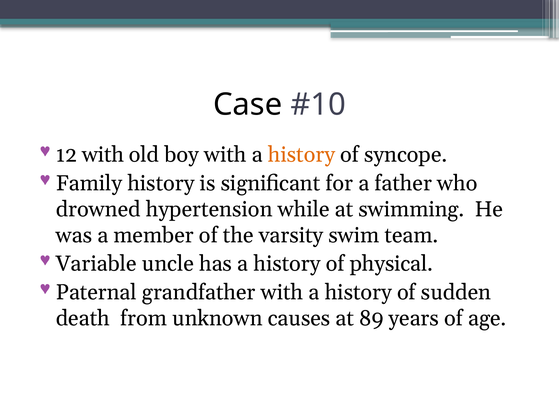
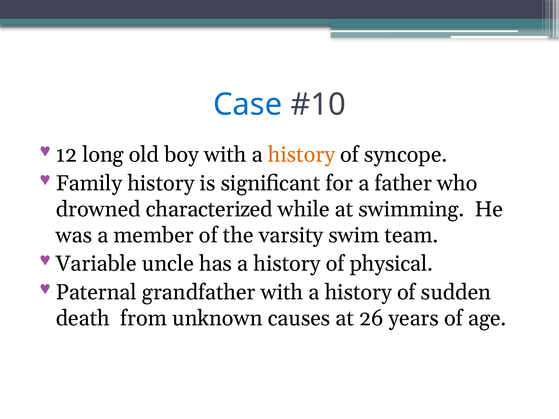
Case colour: black -> blue
12 with: with -> long
hypertension: hypertension -> characterized
89: 89 -> 26
